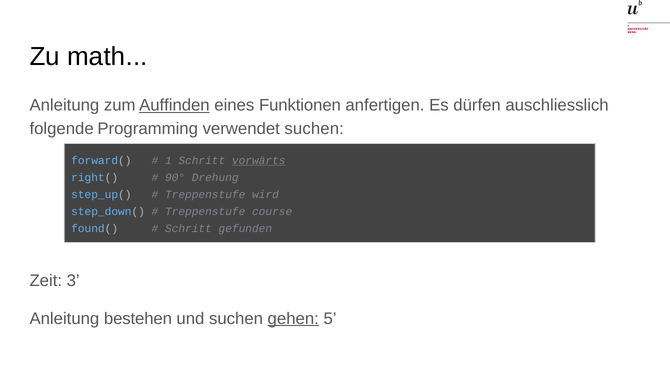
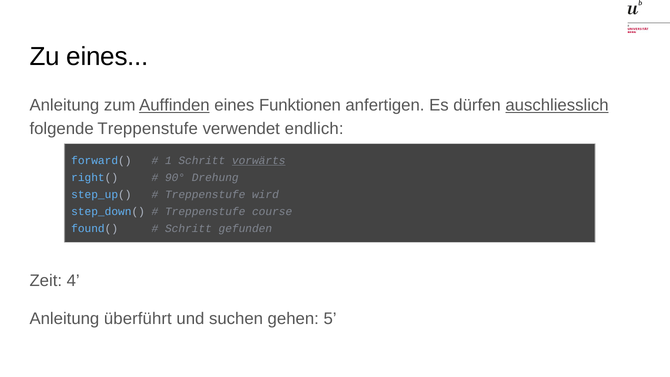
Zu math: math -> eines
auschliesslich underline: none -> present
folgende Programming: Programming -> Treppenstufe
verwendet suchen: suchen -> endlich
3: 3 -> 4
bestehen: bestehen -> überführt
gehen underline: present -> none
